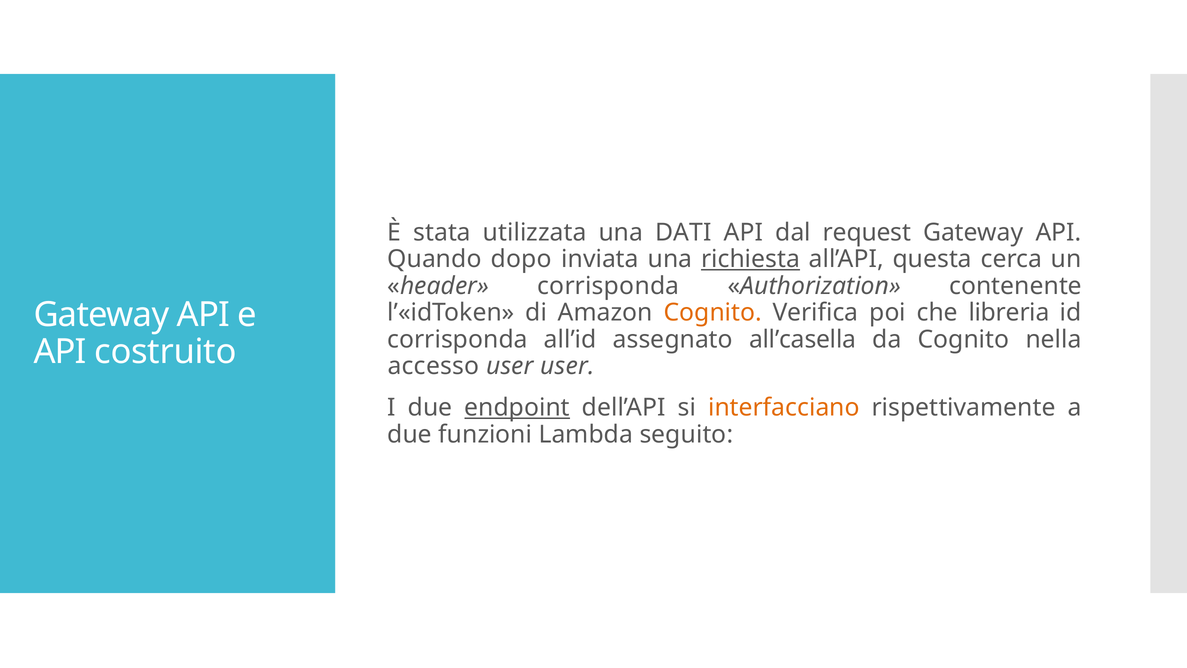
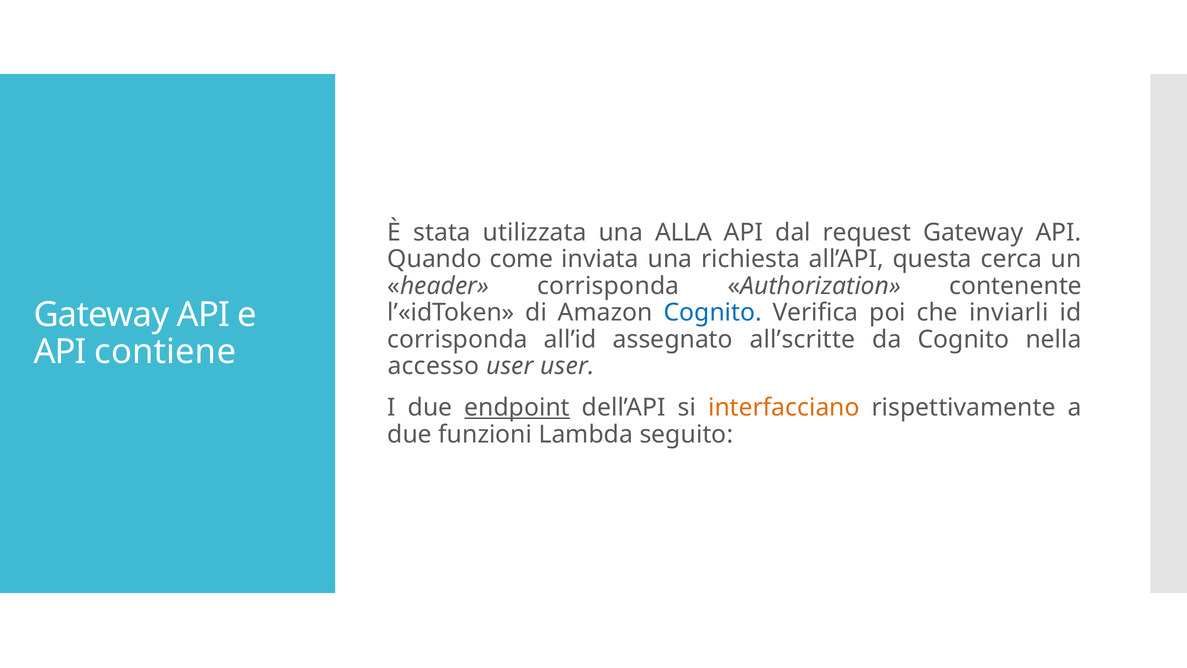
DATI: DATI -> ALLA
dopo: dopo -> come
richiesta underline: present -> none
Cognito at (713, 312) colour: orange -> blue
libreria: libreria -> inviarli
all’casella: all’casella -> all’scritte
costruito: costruito -> contiene
